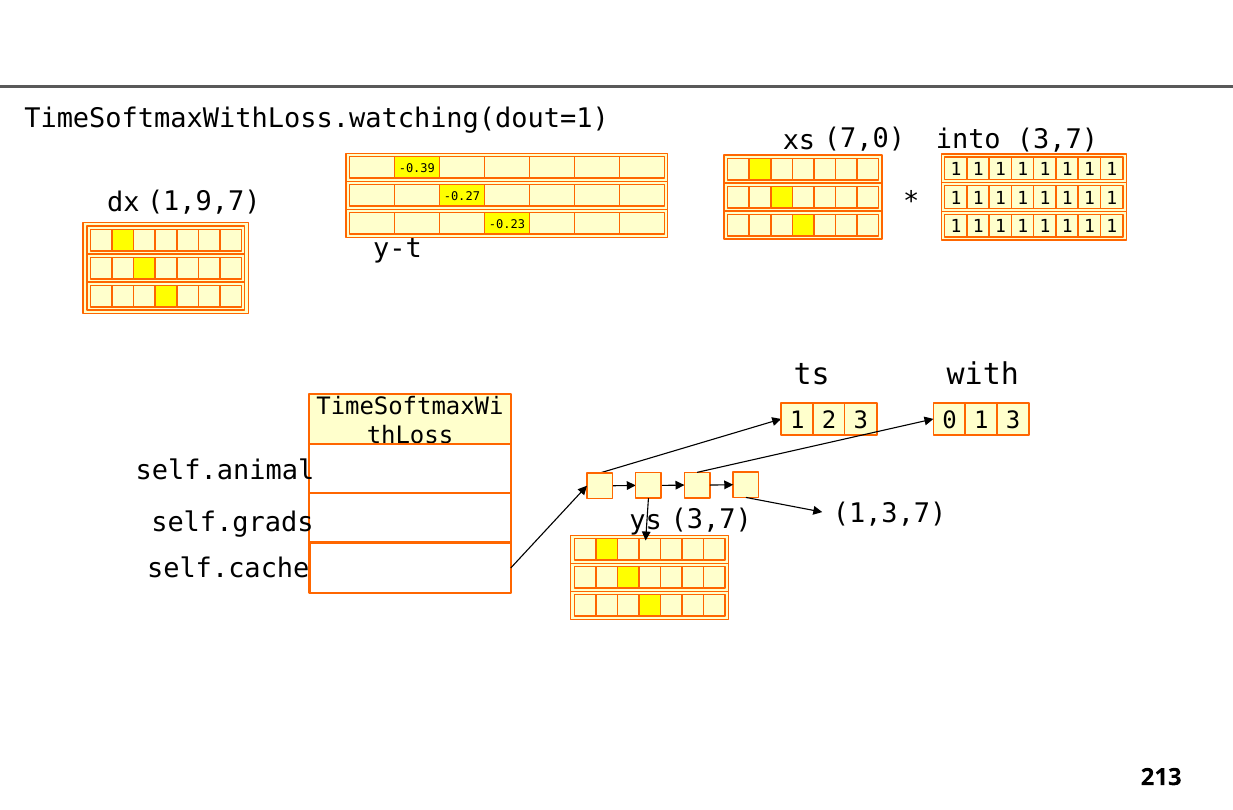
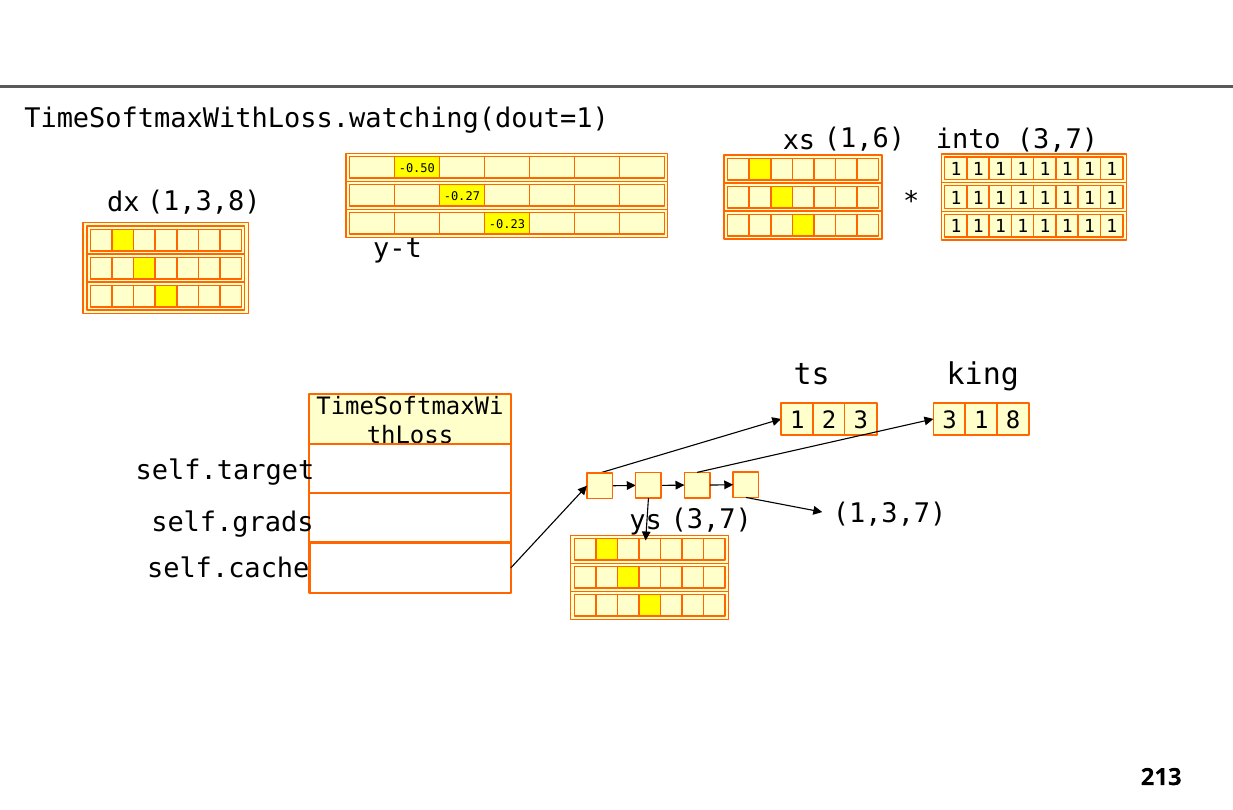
7,0: 7,0 -> 1,6
-0.39: -0.39 -> -0.50
1,9,7: 1,9,7 -> 1,3,8
with: with -> king
3 0: 0 -> 3
1 3: 3 -> 8
self.animal: self.animal -> self.target
